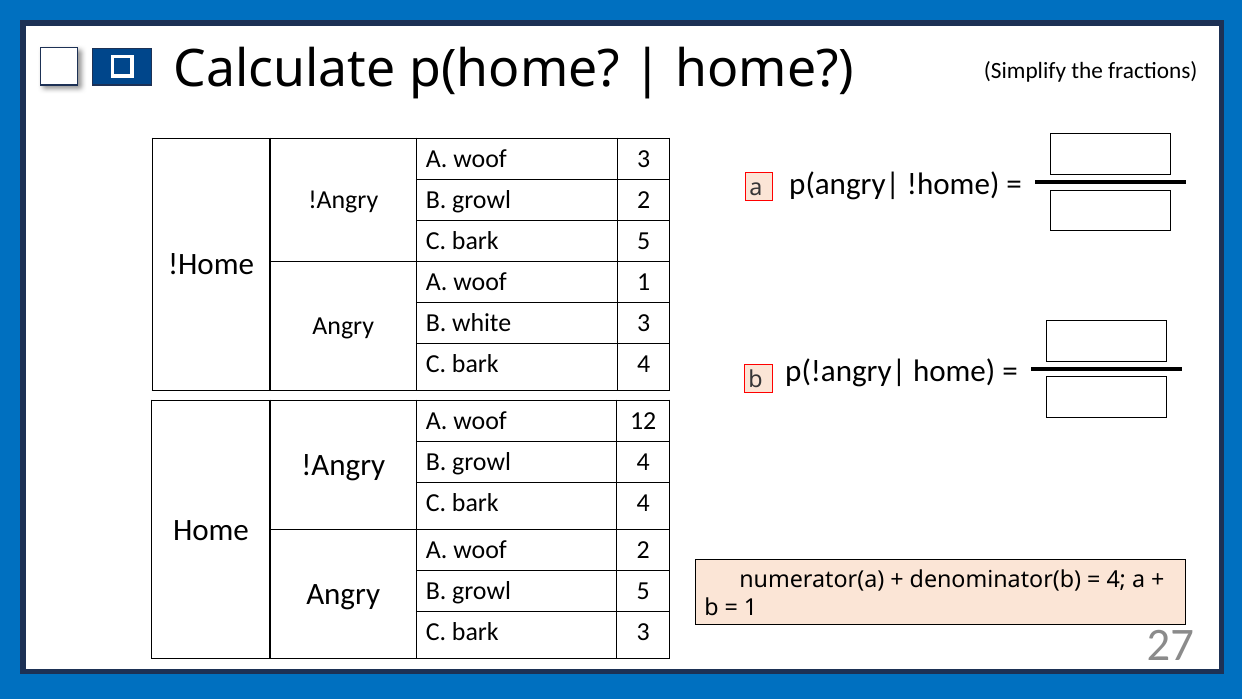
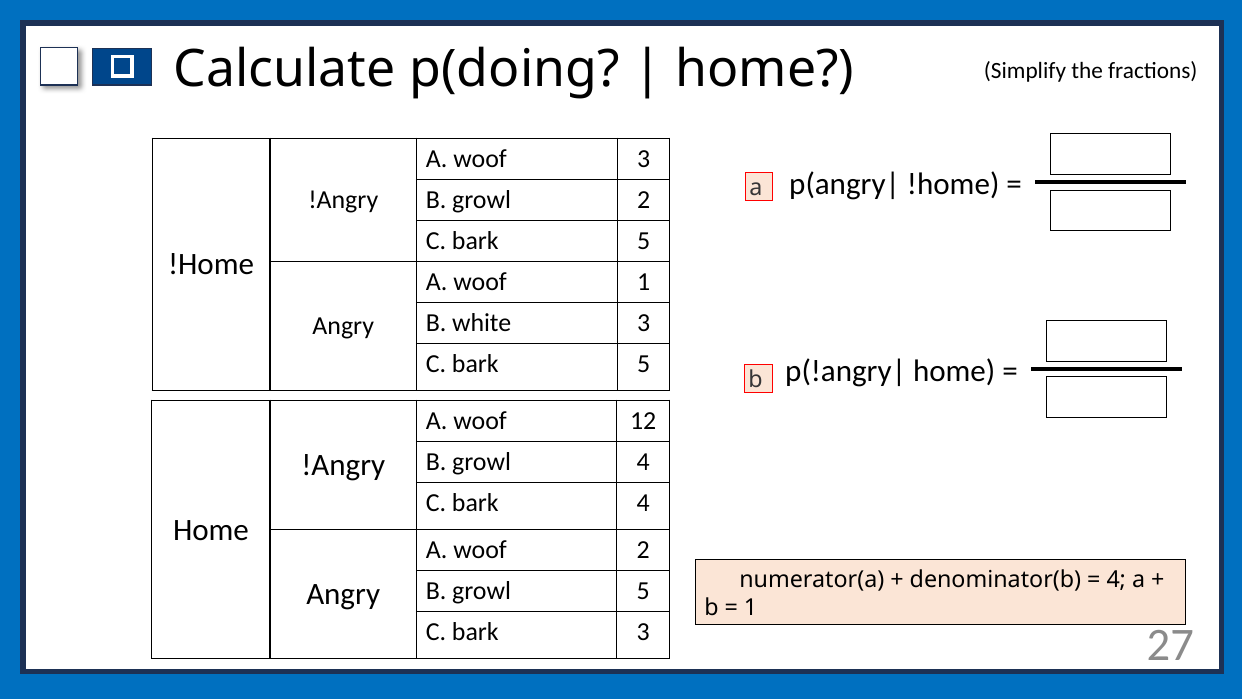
p(home: p(home -> p(doing
4 at (644, 364): 4 -> 5
